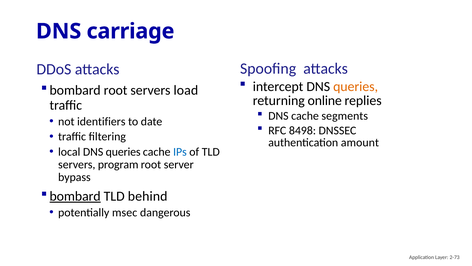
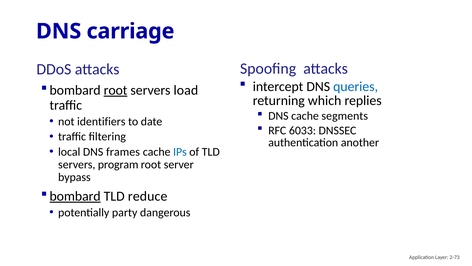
queries at (356, 86) colour: orange -> blue
root at (116, 90) underline: none -> present
online: online -> which
8498: 8498 -> 6033
amount: amount -> another
local DNS queries: queries -> frames
behind: behind -> reduce
msec: msec -> party
